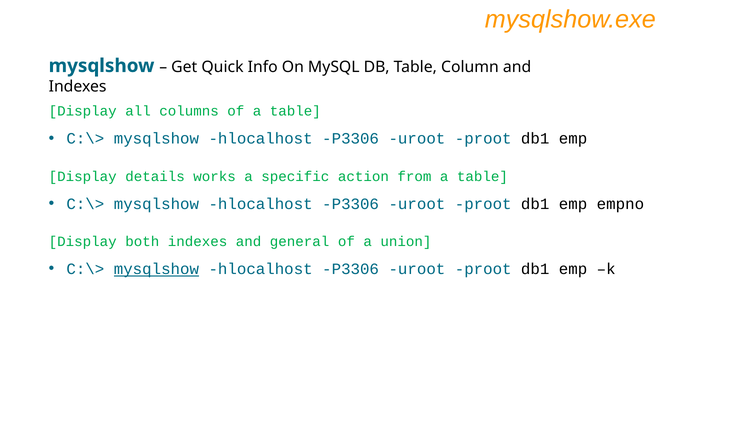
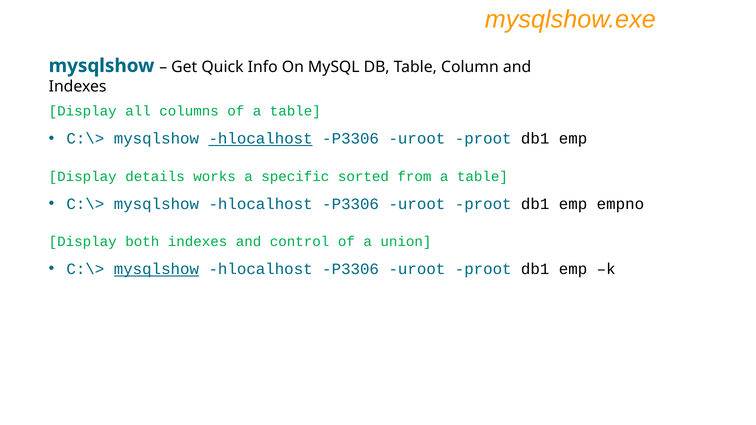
hlocalhost at (261, 139) underline: none -> present
action: action -> sorted
general: general -> control
